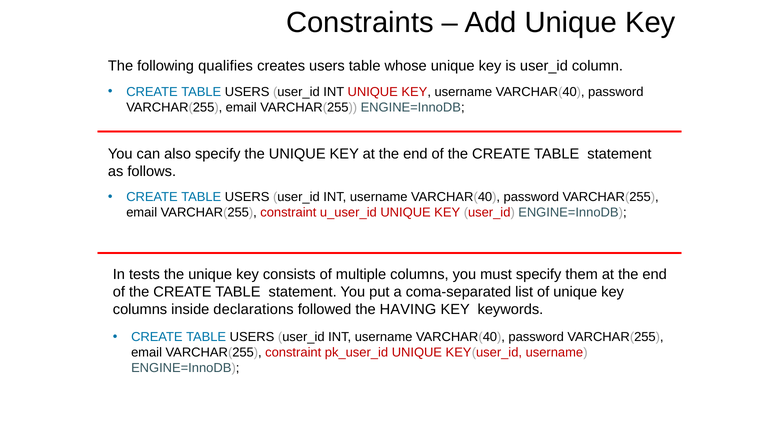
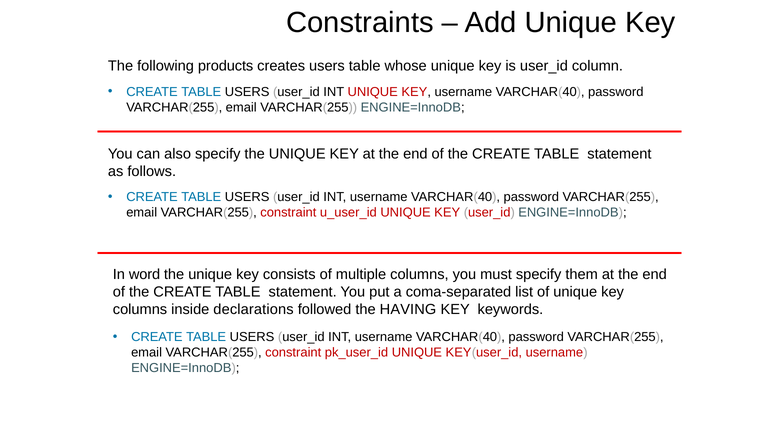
qualifies: qualifies -> products
tests: tests -> word
